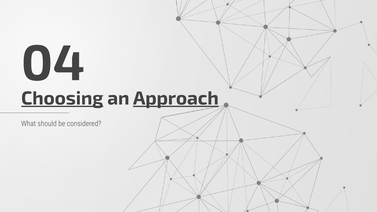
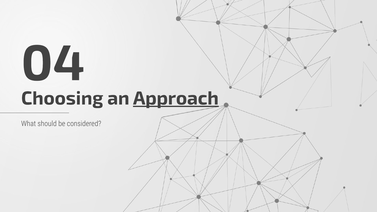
Choosing underline: present -> none
